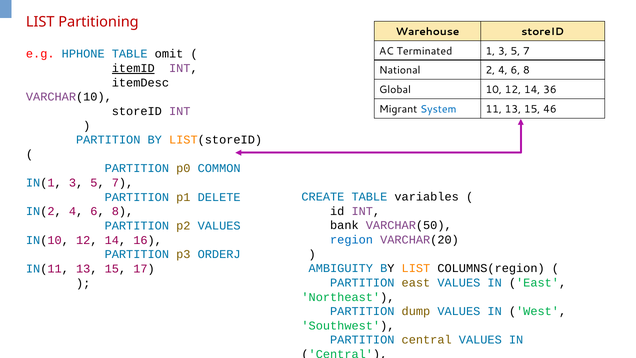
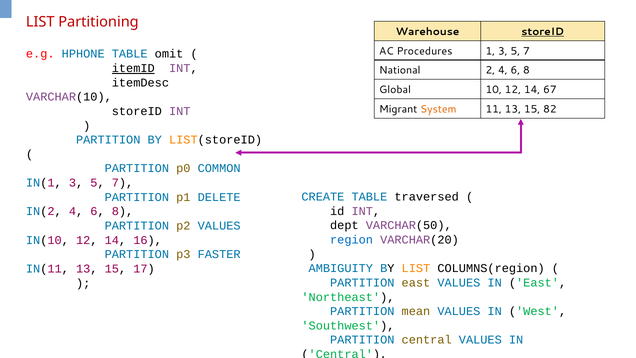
storeID at (543, 32) underline: none -> present
Terminated: Terminated -> Procedures
36: 36 -> 67
System colour: blue -> orange
46: 46 -> 82
variables: variables -> traversed
bank: bank -> dept
ORDERJ: ORDERJ -> FASTER
dump: dump -> mean
